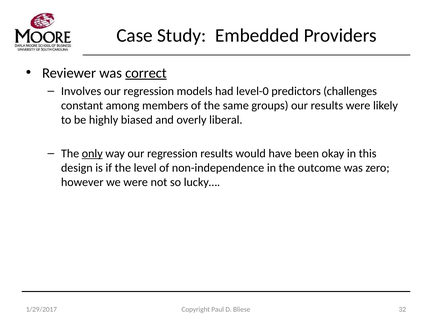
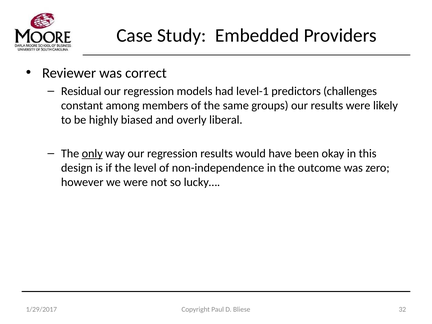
correct underline: present -> none
Involves: Involves -> Residual
level-0: level-0 -> level-1
